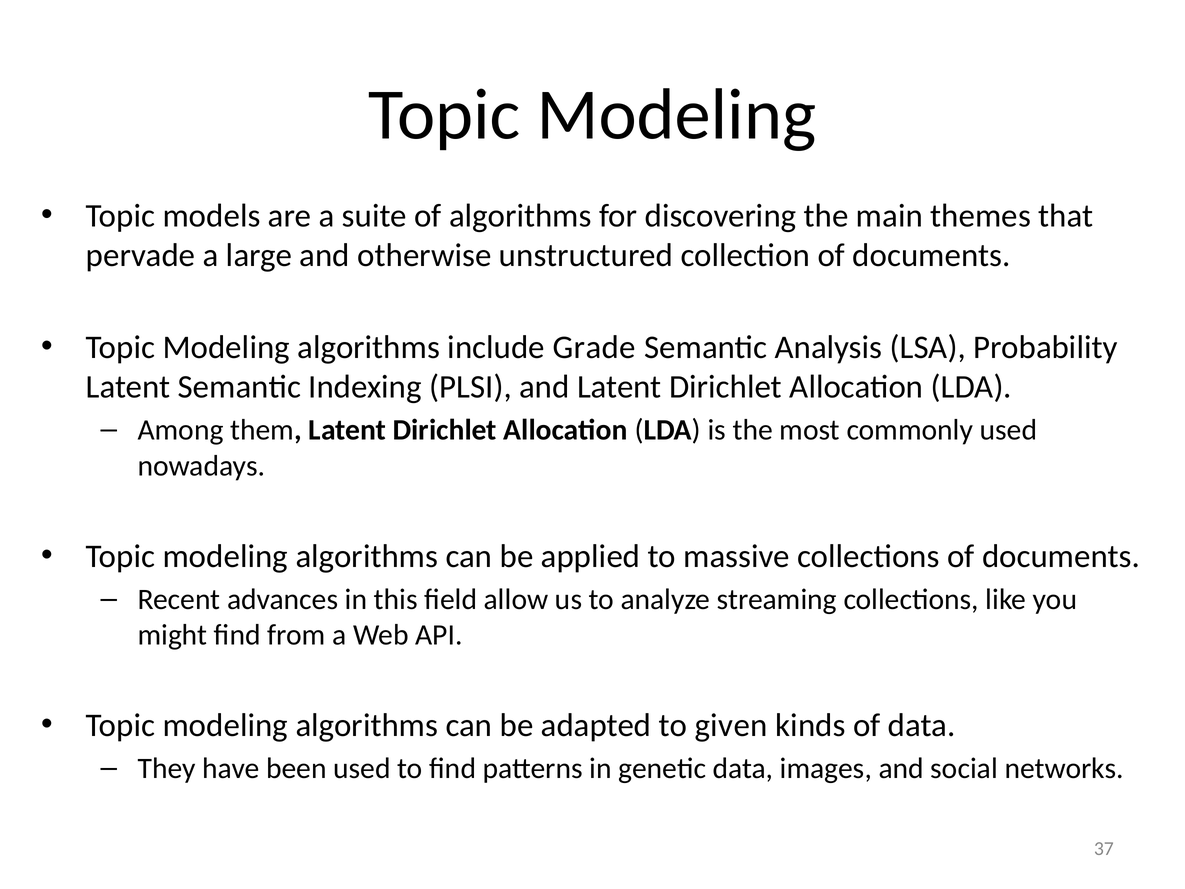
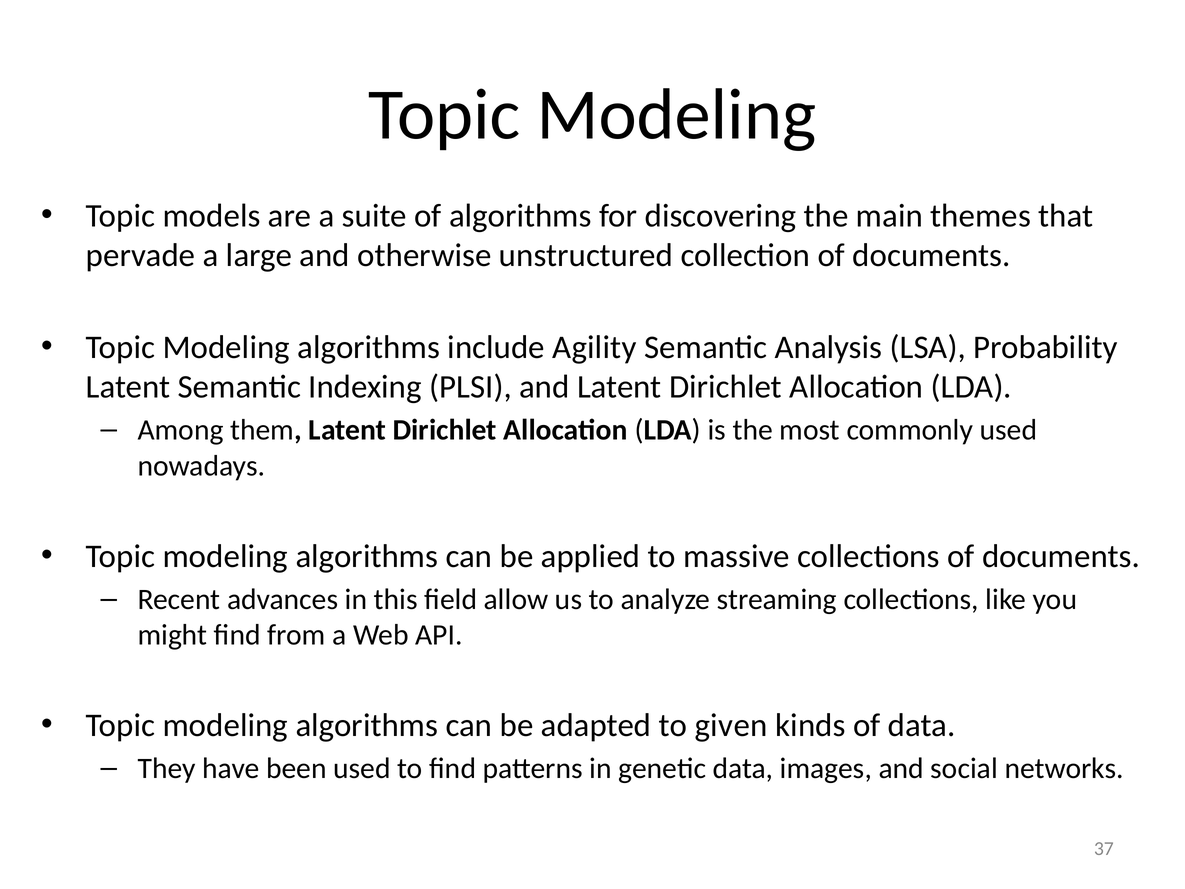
Grade: Grade -> Agility
